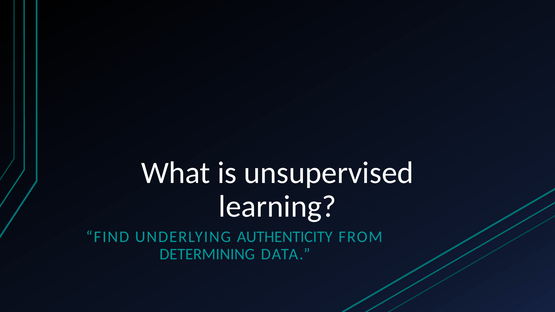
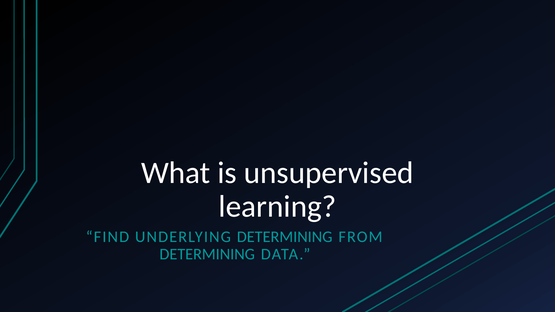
UNDERLYING AUTHENTICITY: AUTHENTICITY -> DETERMINING
